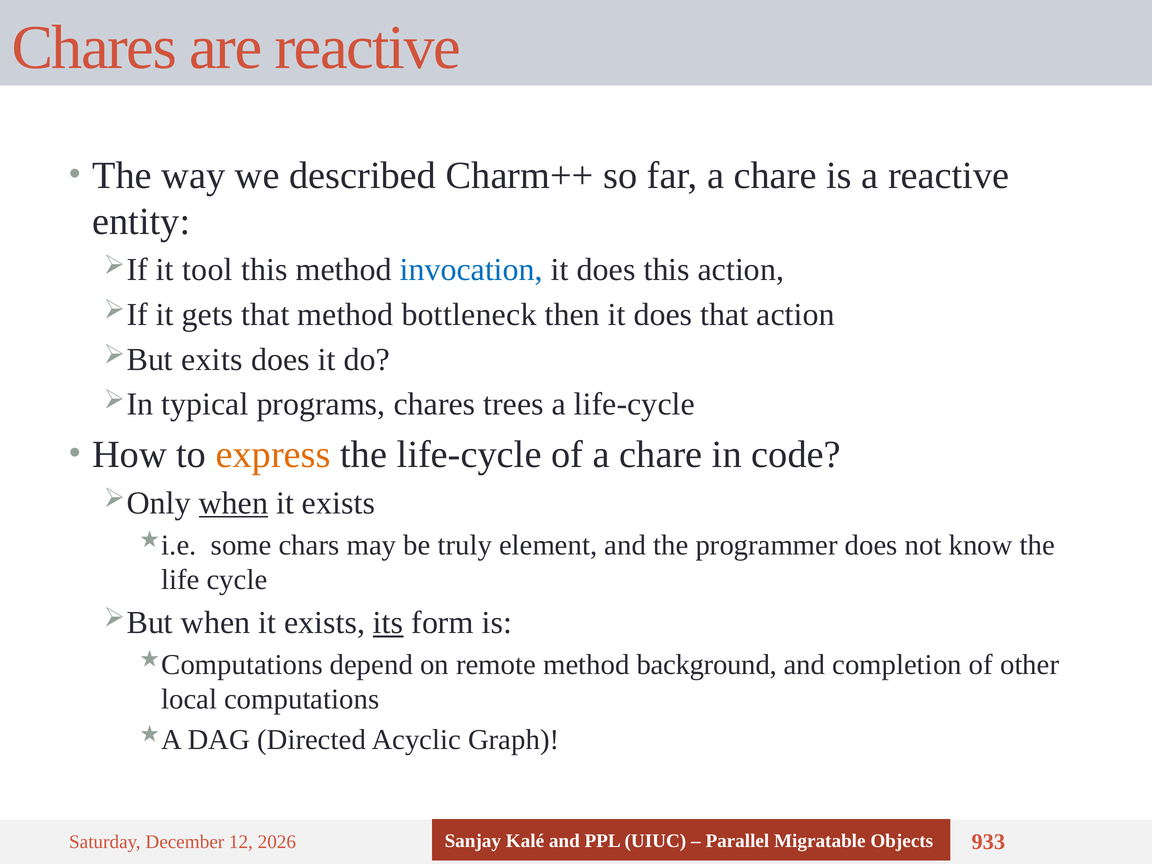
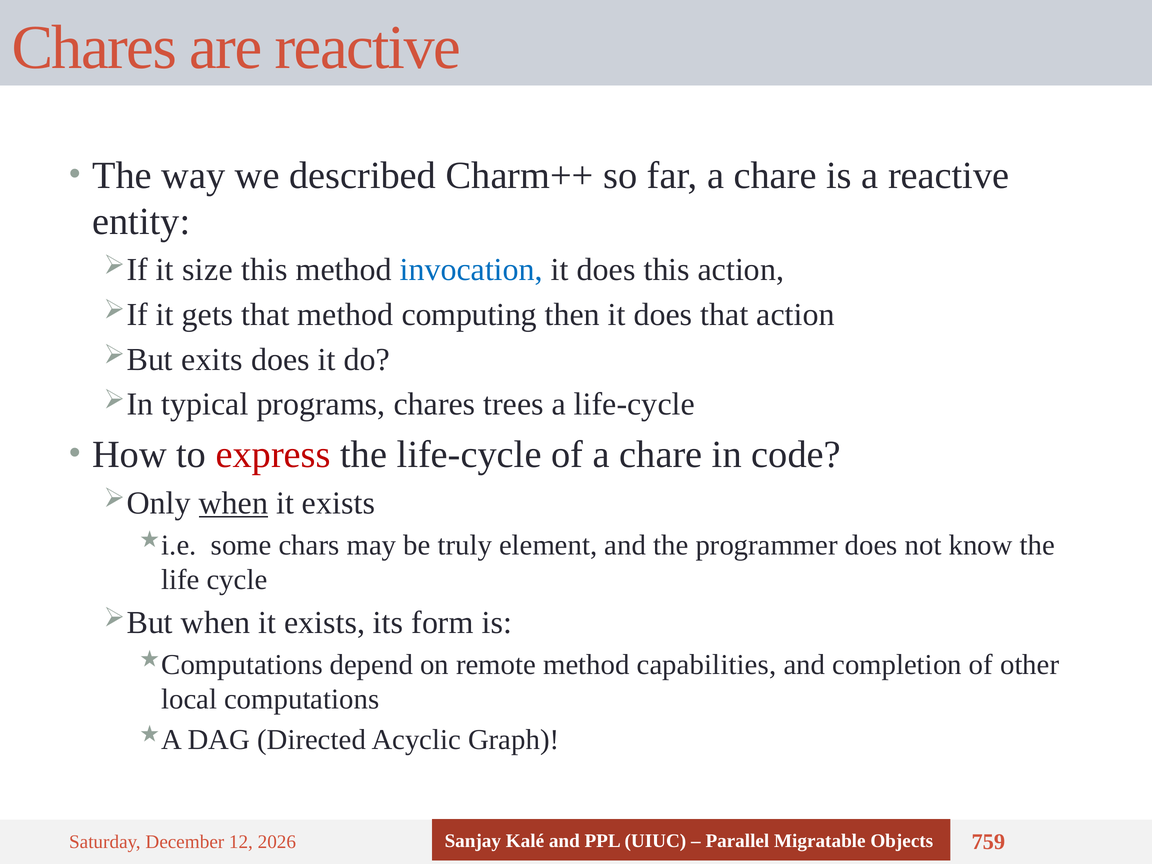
tool: tool -> size
bottleneck: bottleneck -> computing
express colour: orange -> red
its underline: present -> none
background: background -> capabilities
933: 933 -> 759
